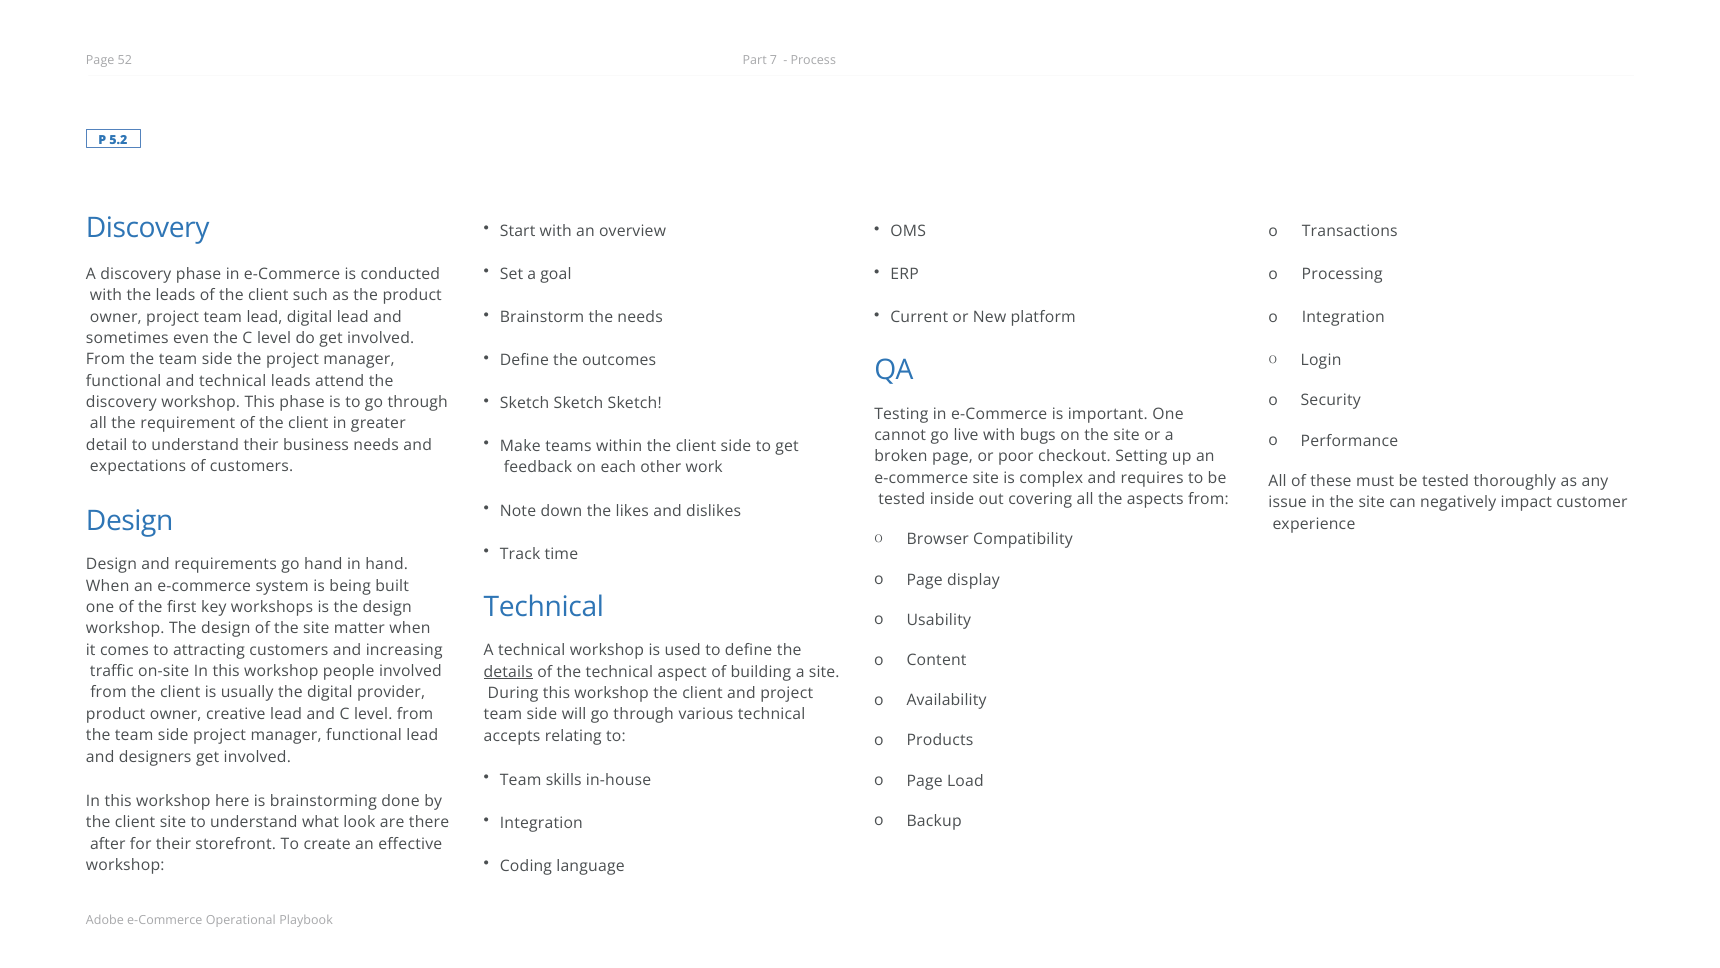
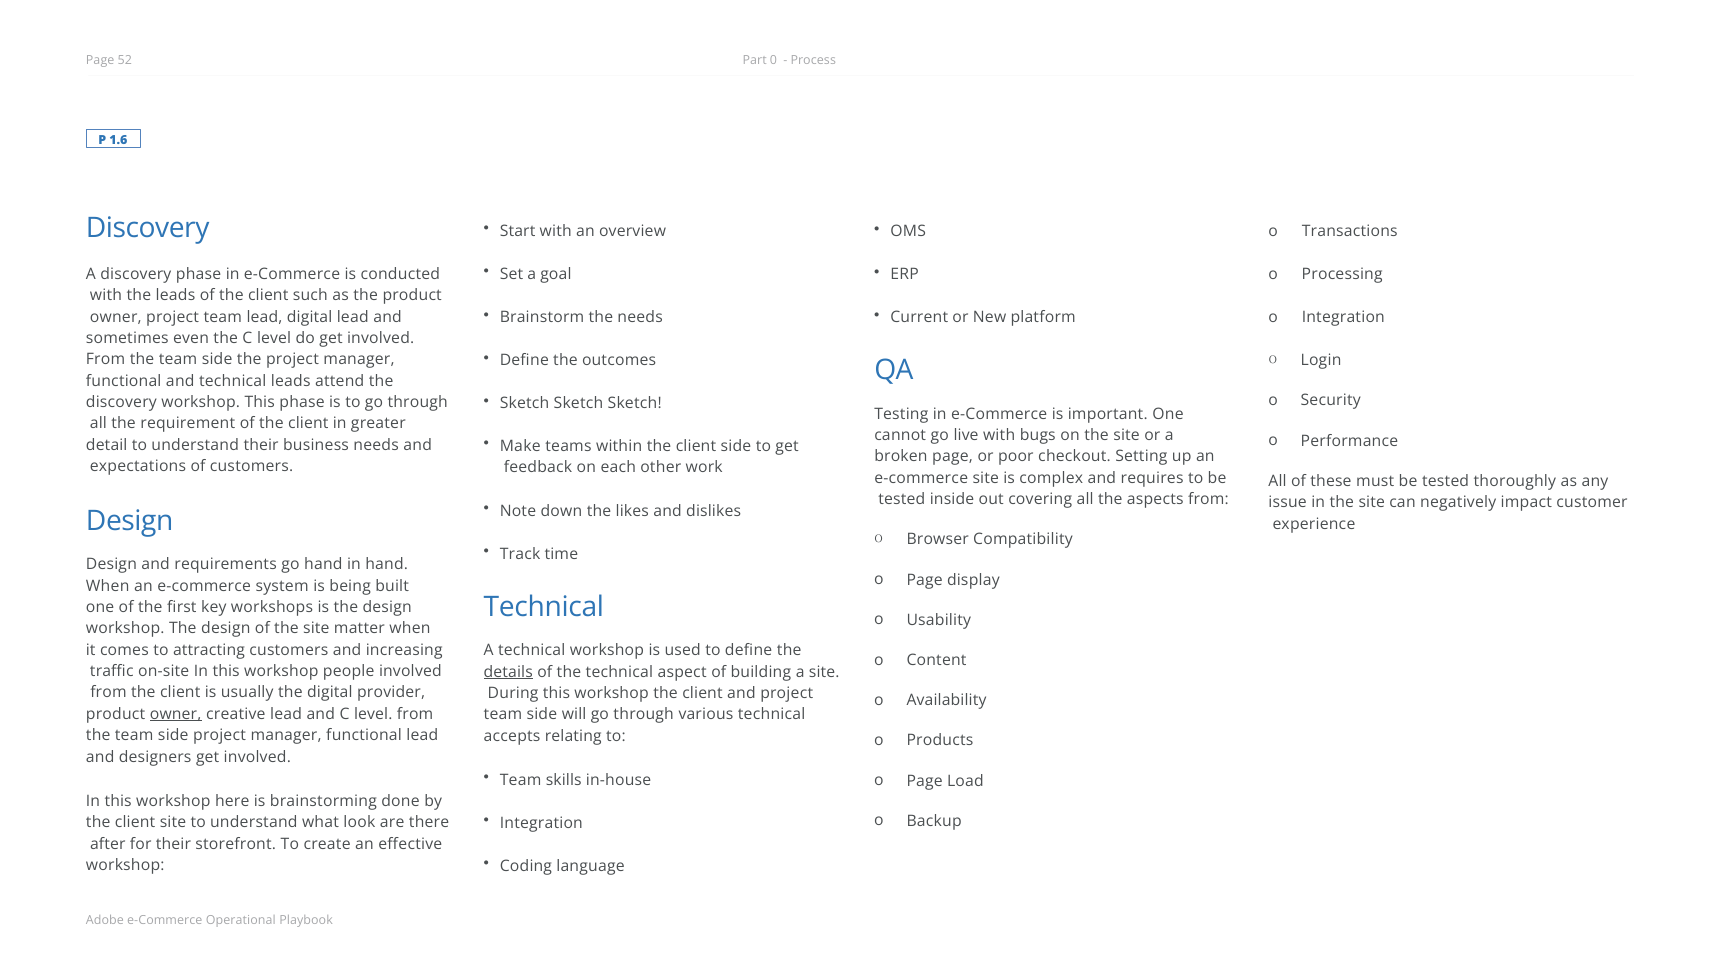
7: 7 -> 0
5.2: 5.2 -> 1.6
owner at (176, 714) underline: none -> present
